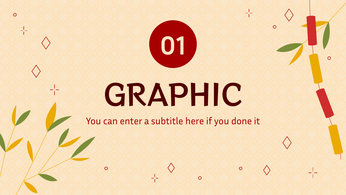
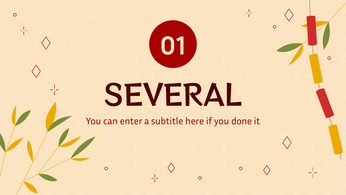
GRAPHIC: GRAPHIC -> SEVERAL
